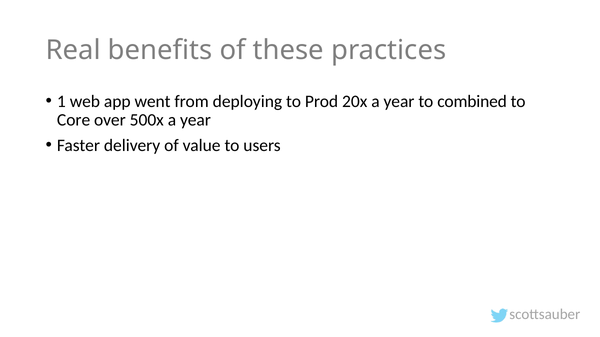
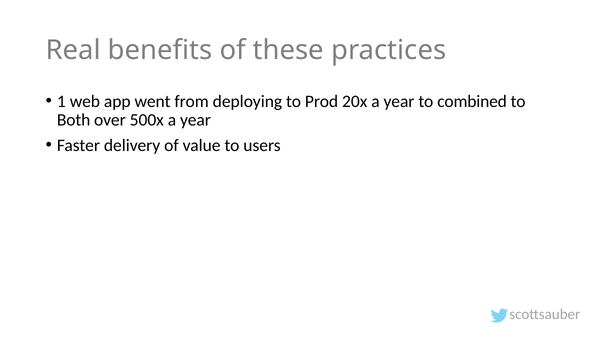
Core: Core -> Both
